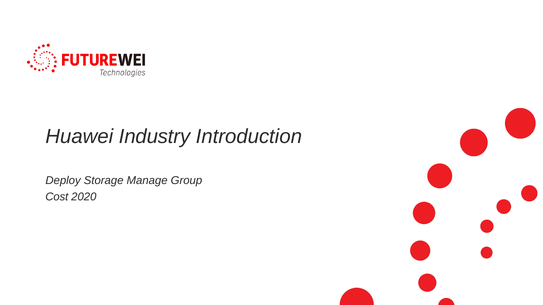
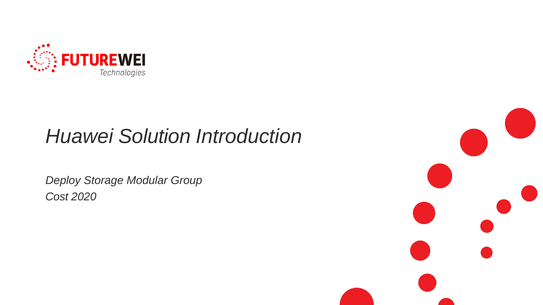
Industry: Industry -> Solution
Manage: Manage -> Modular
